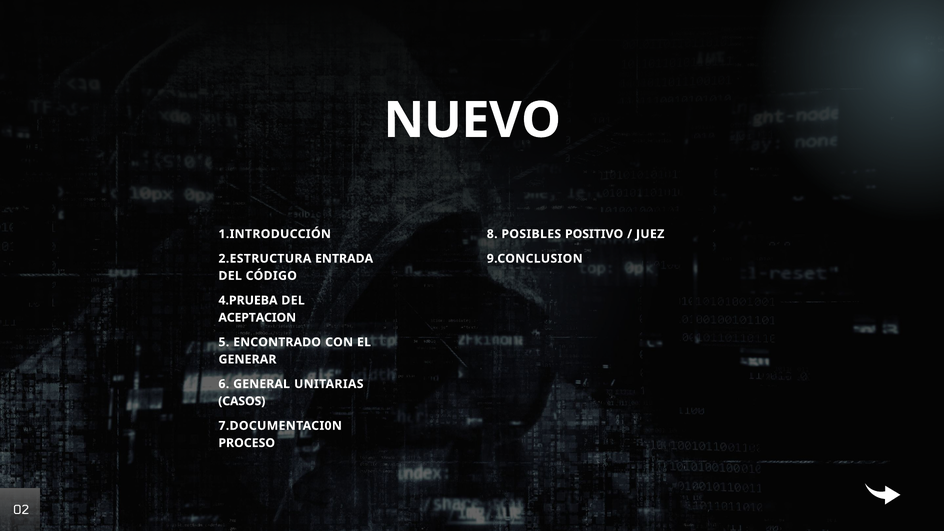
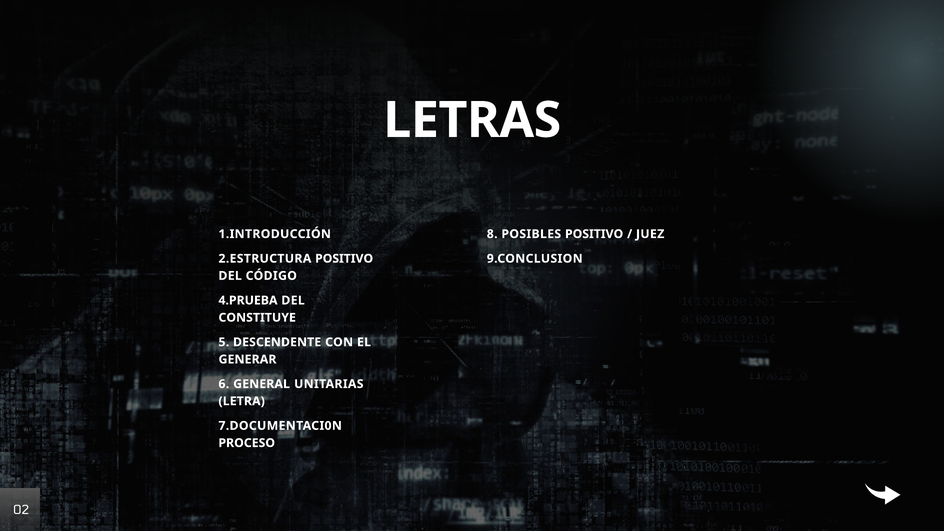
NUEVO: NUEVO -> LETRAS
2.ESTRUCTURA ENTRADA: ENTRADA -> POSITIVO
ACEPTACION: ACEPTACION -> CONSTITUYE
ENCONTRADO: ENCONTRADO -> DESCENDENTE
CASOS: CASOS -> LETRA
